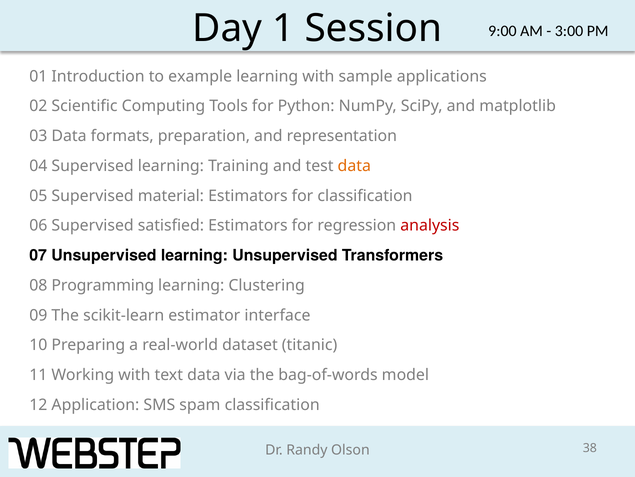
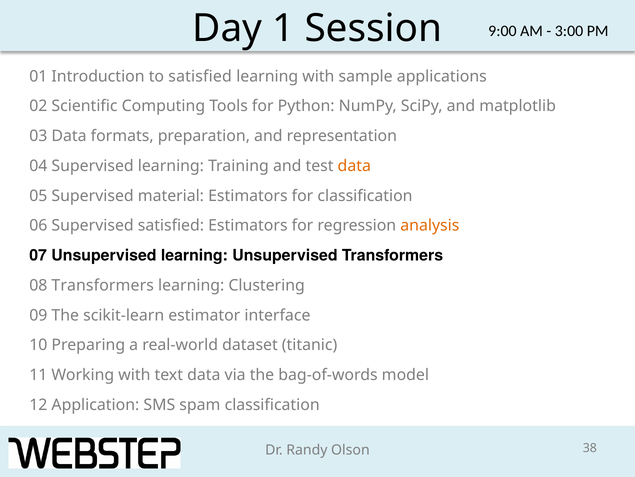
to example: example -> satisfied
analysis colour: red -> orange
08 Programming: Programming -> Transformers
